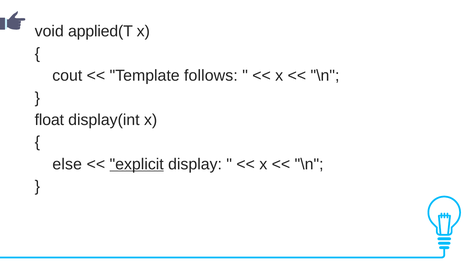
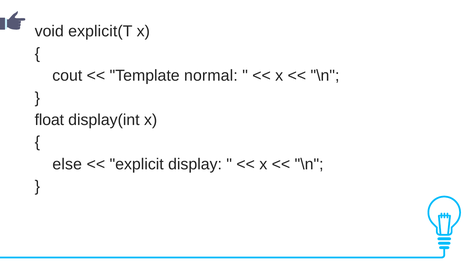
applied(T: applied(T -> explicit(T
follows: follows -> normal
explicit underline: present -> none
